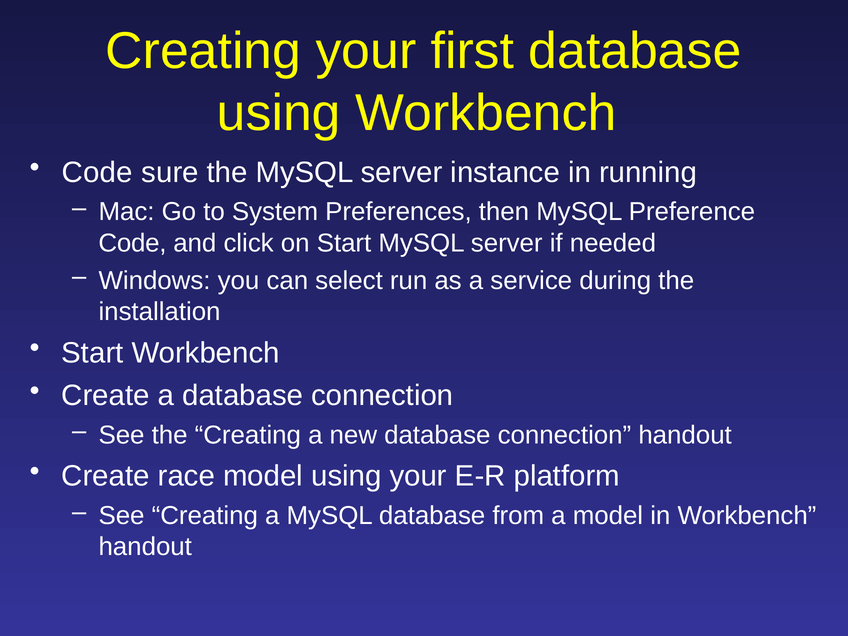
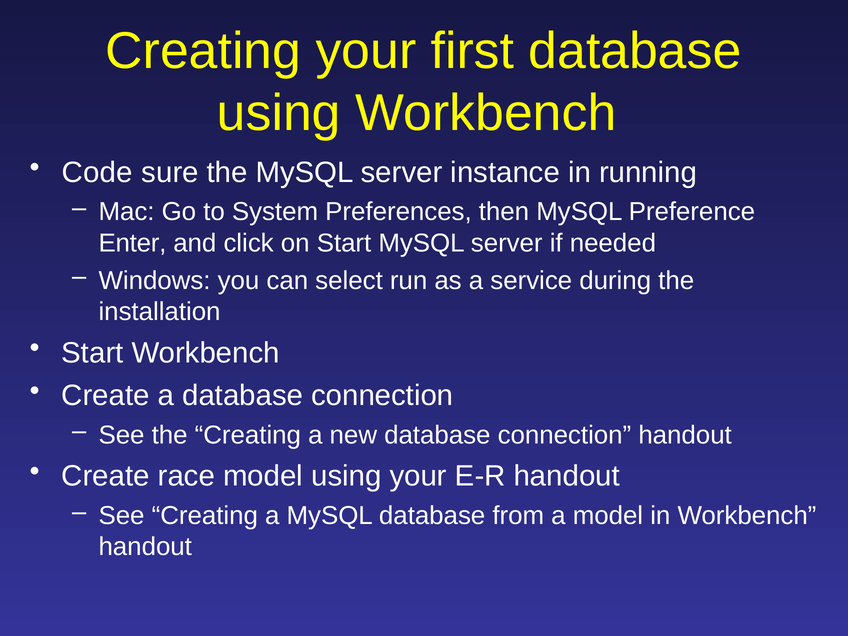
Code at (132, 243): Code -> Enter
E-R platform: platform -> handout
